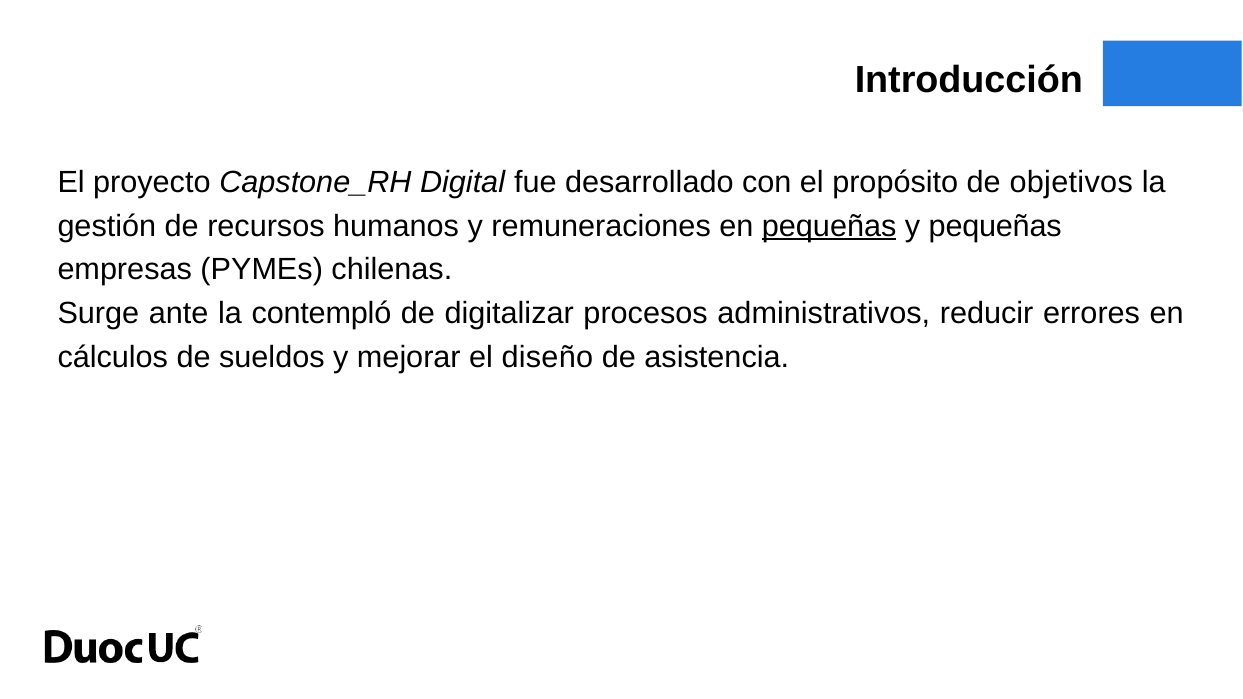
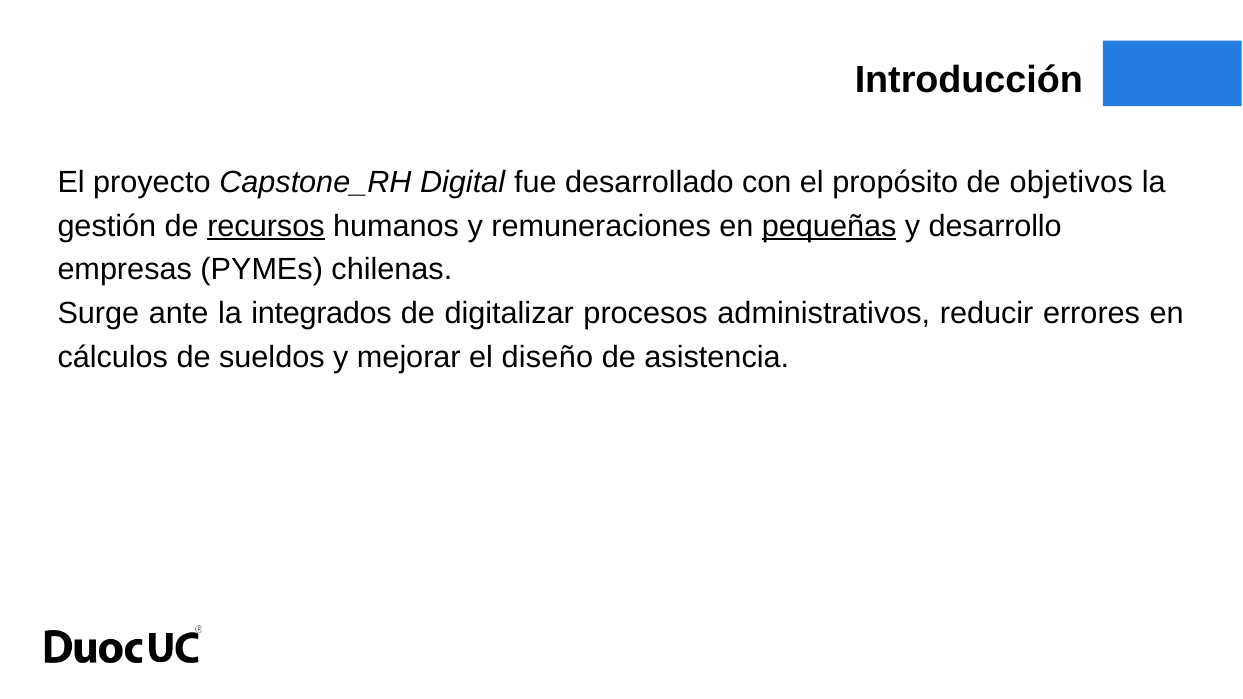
recursos underline: none -> present
y pequeñas: pequeñas -> desarrollo
contempló: contempló -> integrados
